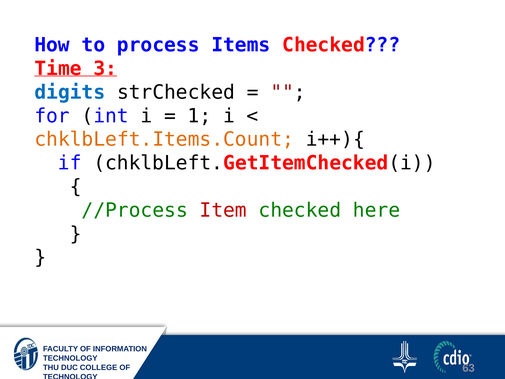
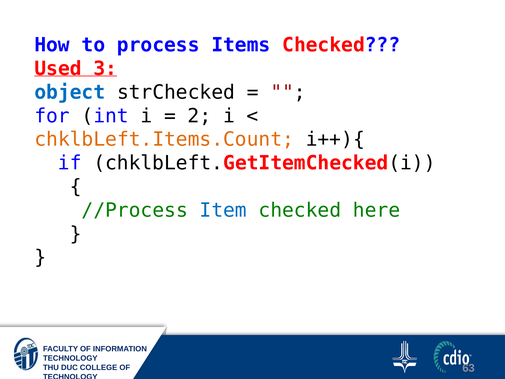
Time: Time -> Used
digits: digits -> object
1: 1 -> 2
Item colour: red -> blue
